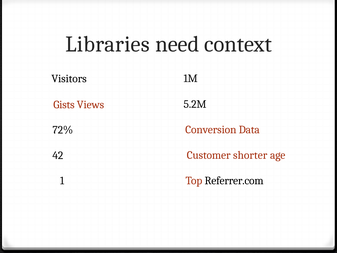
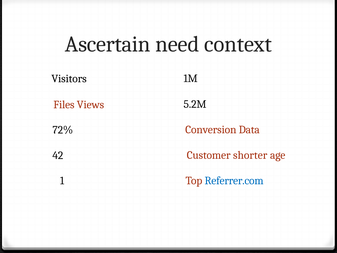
Libraries: Libraries -> Ascertain
Gists: Gists -> Files
Referrer.com colour: black -> blue
